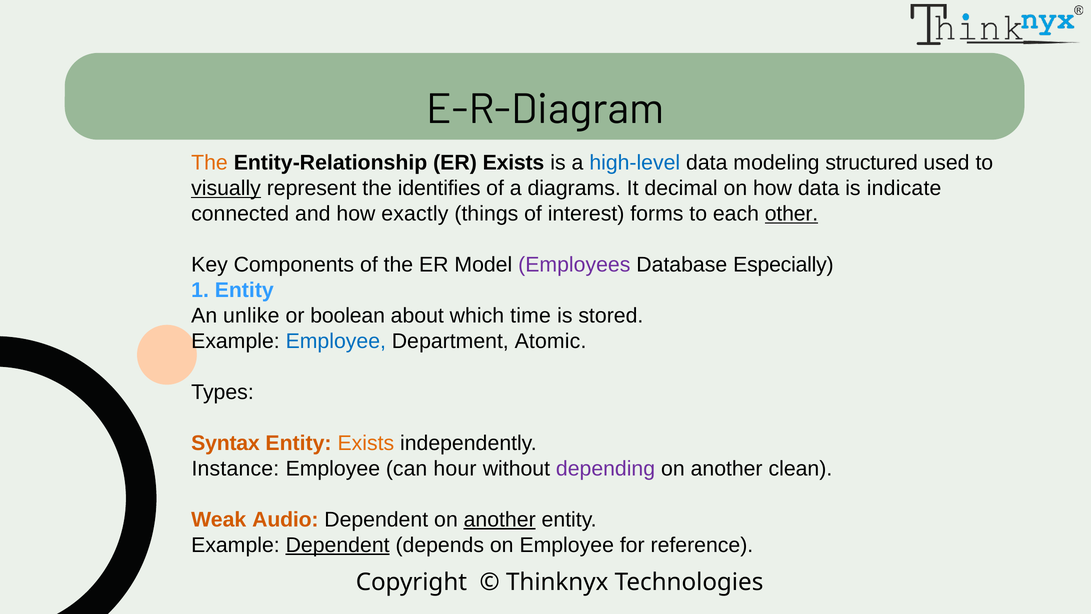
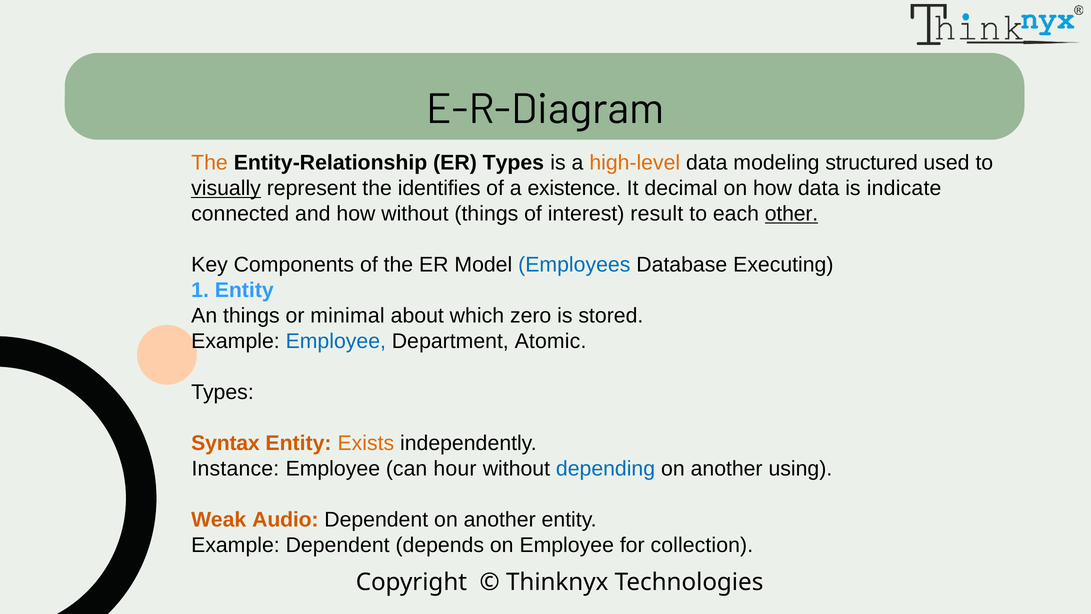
ER Exists: Exists -> Types
high-level colour: blue -> orange
diagrams: diagrams -> existence
how exactly: exactly -> without
forms: forms -> result
Employees colour: purple -> blue
Especially: Especially -> Executing
An unlike: unlike -> things
boolean: boolean -> minimal
time: time -> zero
depending colour: purple -> blue
clean: clean -> using
another at (500, 519) underline: present -> none
Dependent at (338, 545) underline: present -> none
reference: reference -> collection
